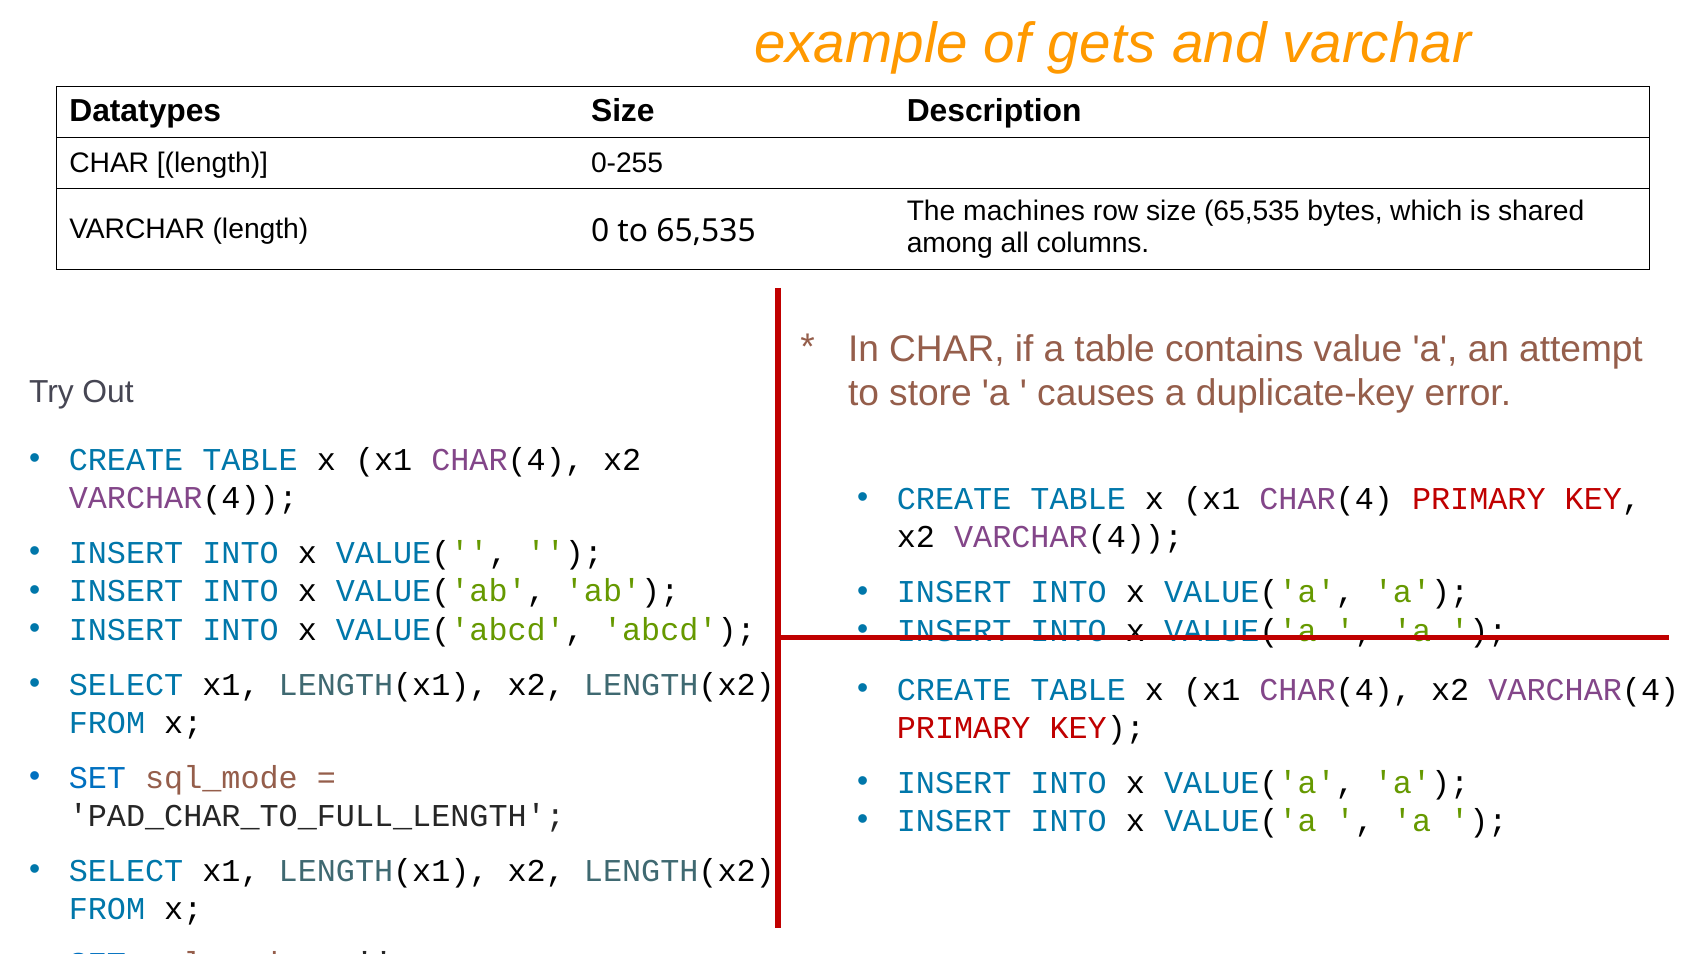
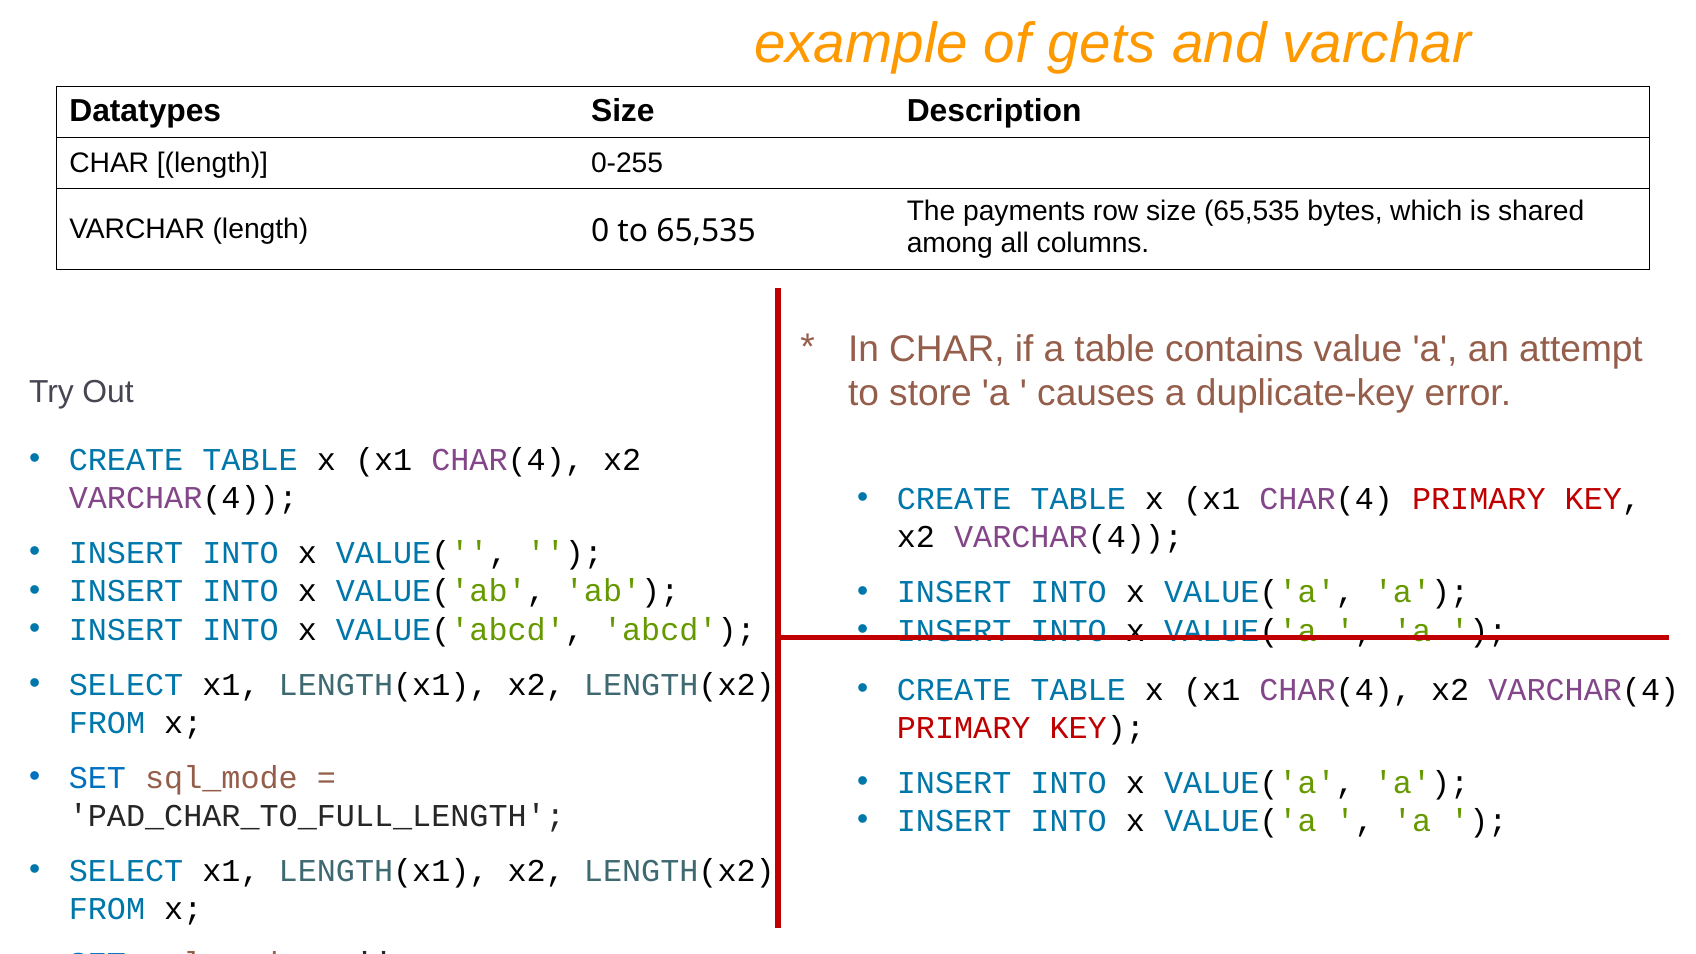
machines: machines -> payments
